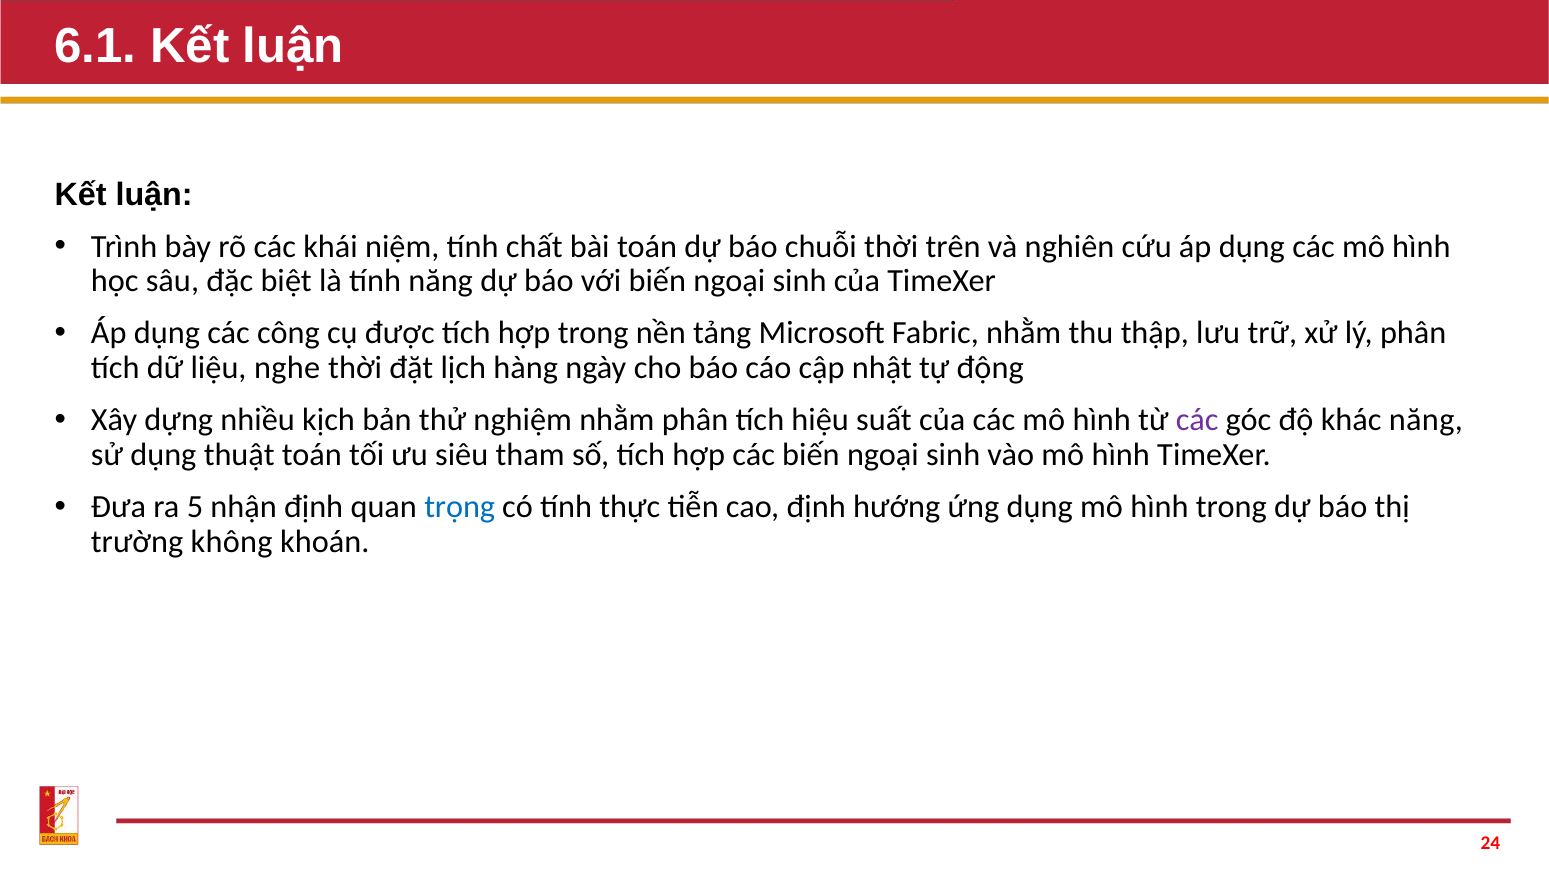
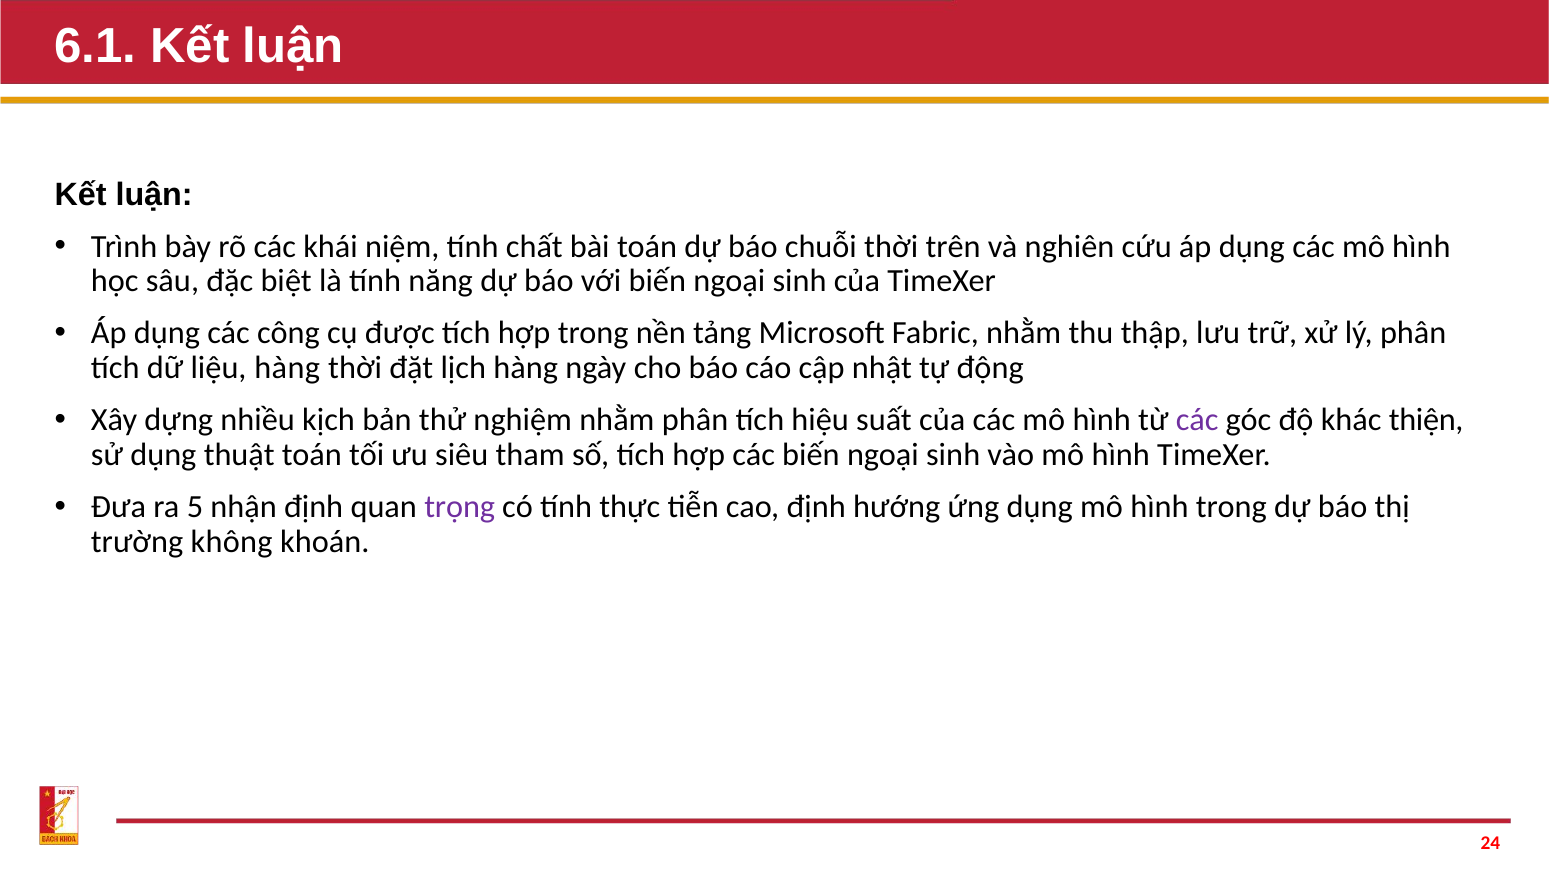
liệu nghe: nghe -> hàng
khác năng: năng -> thiện
trọng colour: blue -> purple
